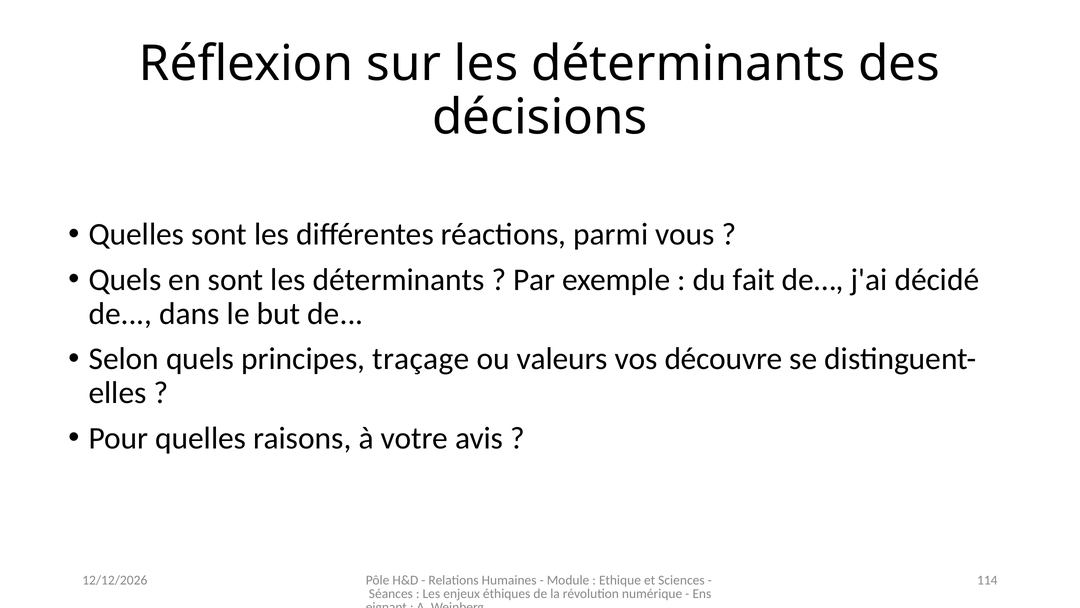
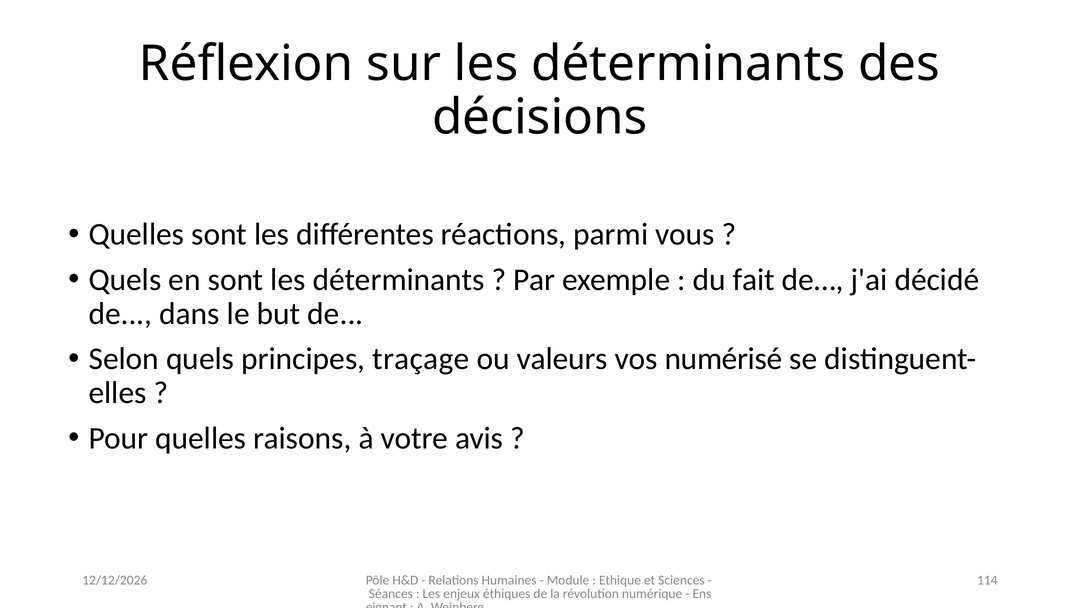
découvre: découvre -> numérisé
